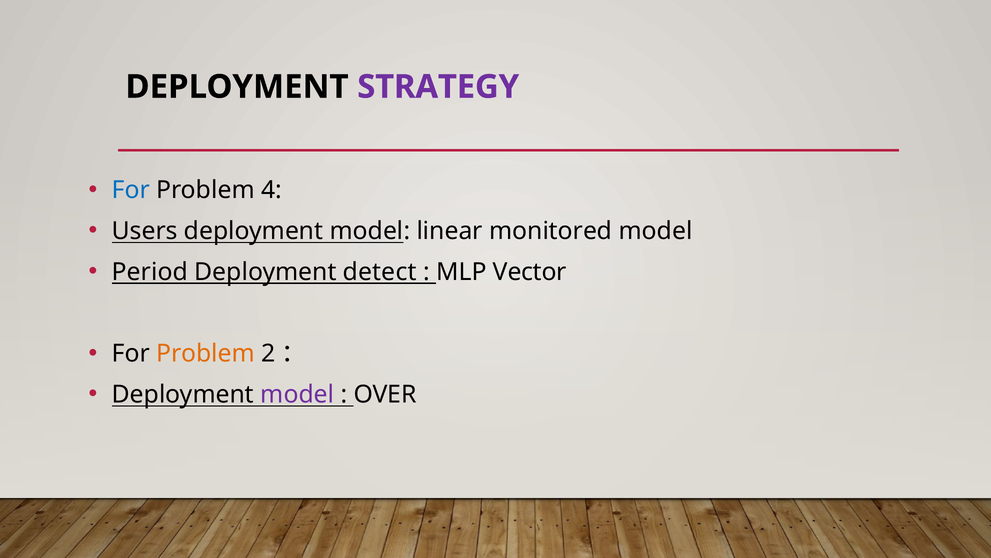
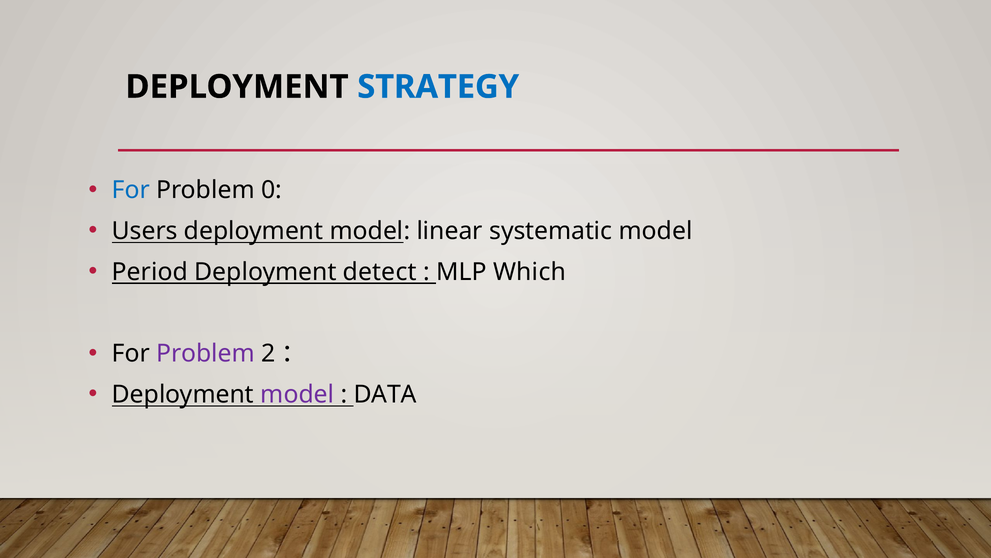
STRATEGY colour: purple -> blue
4: 4 -> 0
monitored: monitored -> systematic
Vector: Vector -> Which
Problem at (206, 353) colour: orange -> purple
OVER: OVER -> DATA
